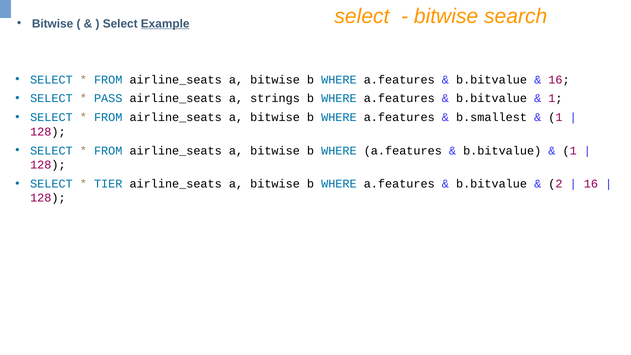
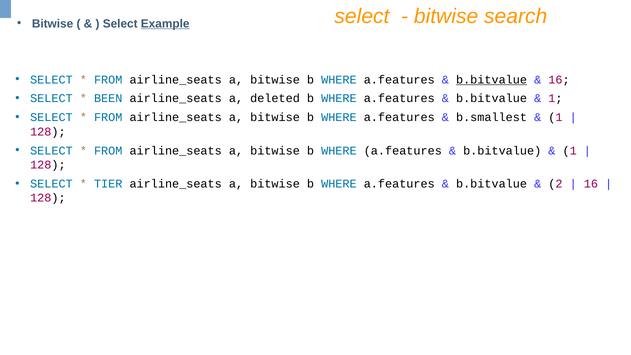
b.bitvalue at (492, 80) underline: none -> present
PASS: PASS -> BEEN
strings: strings -> deleted
